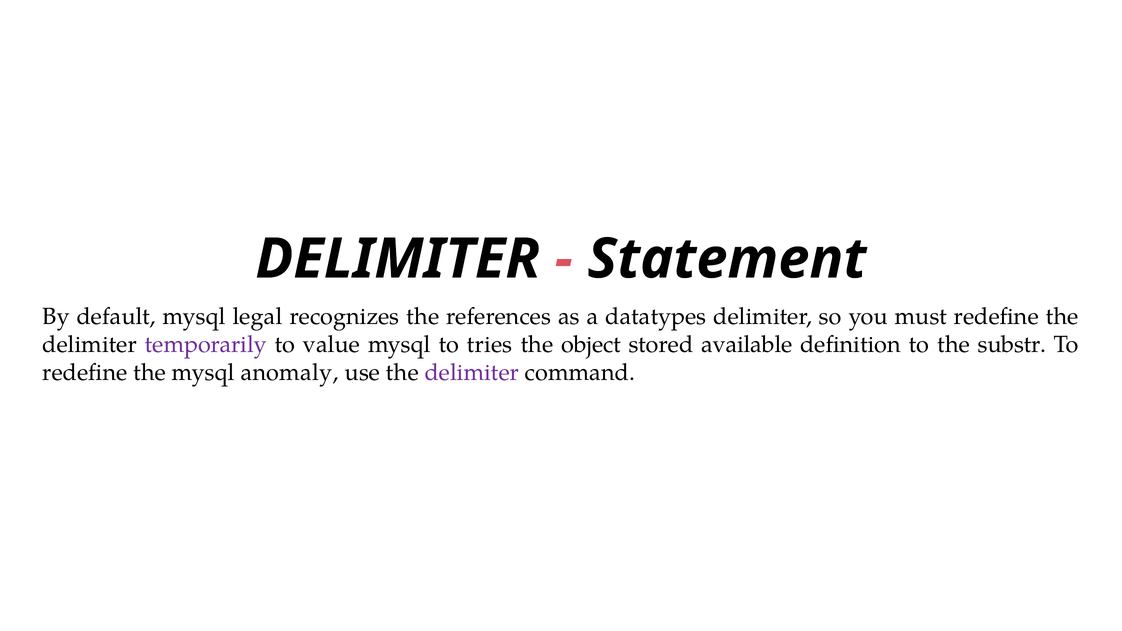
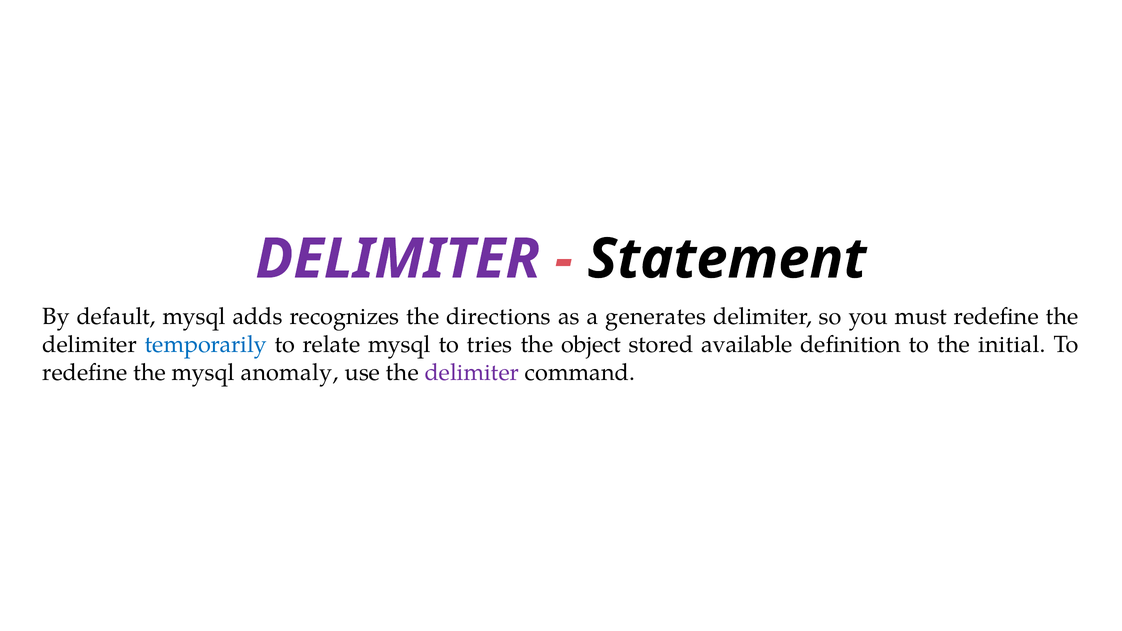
DELIMITER at (398, 259) colour: black -> purple
legal: legal -> adds
references: references -> directions
datatypes: datatypes -> generates
temporarily colour: purple -> blue
value: value -> relate
substr: substr -> initial
